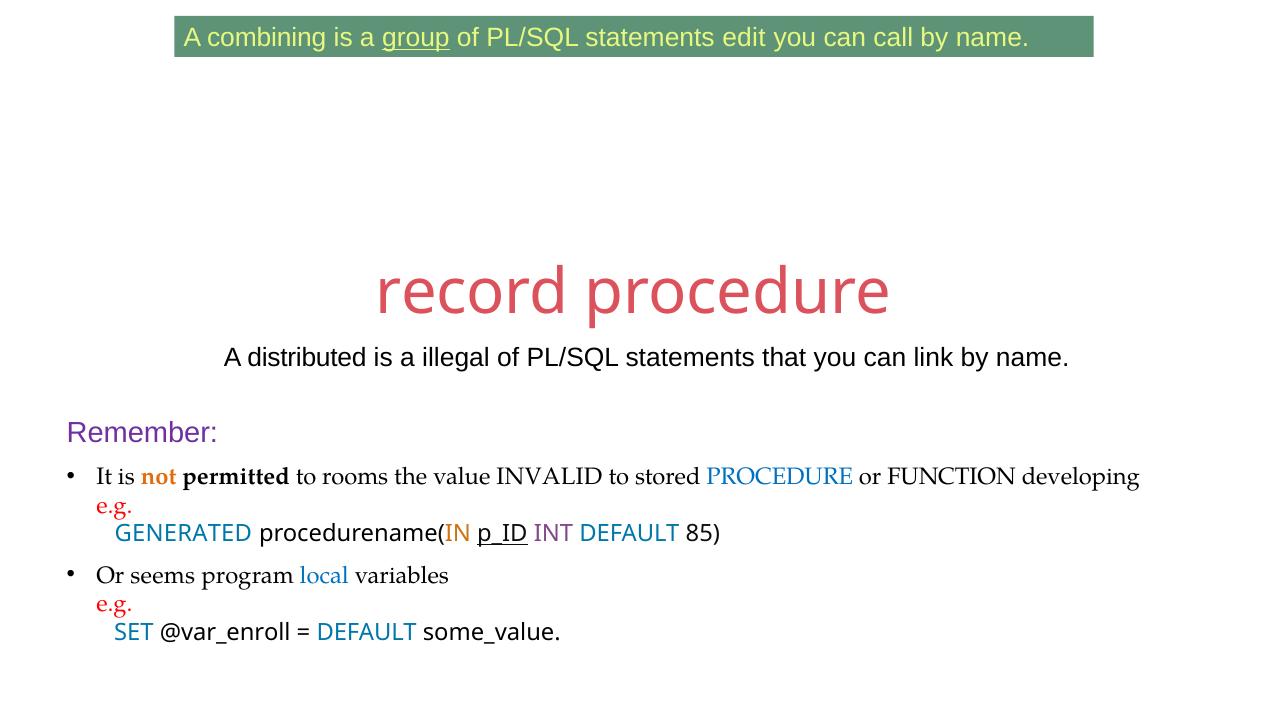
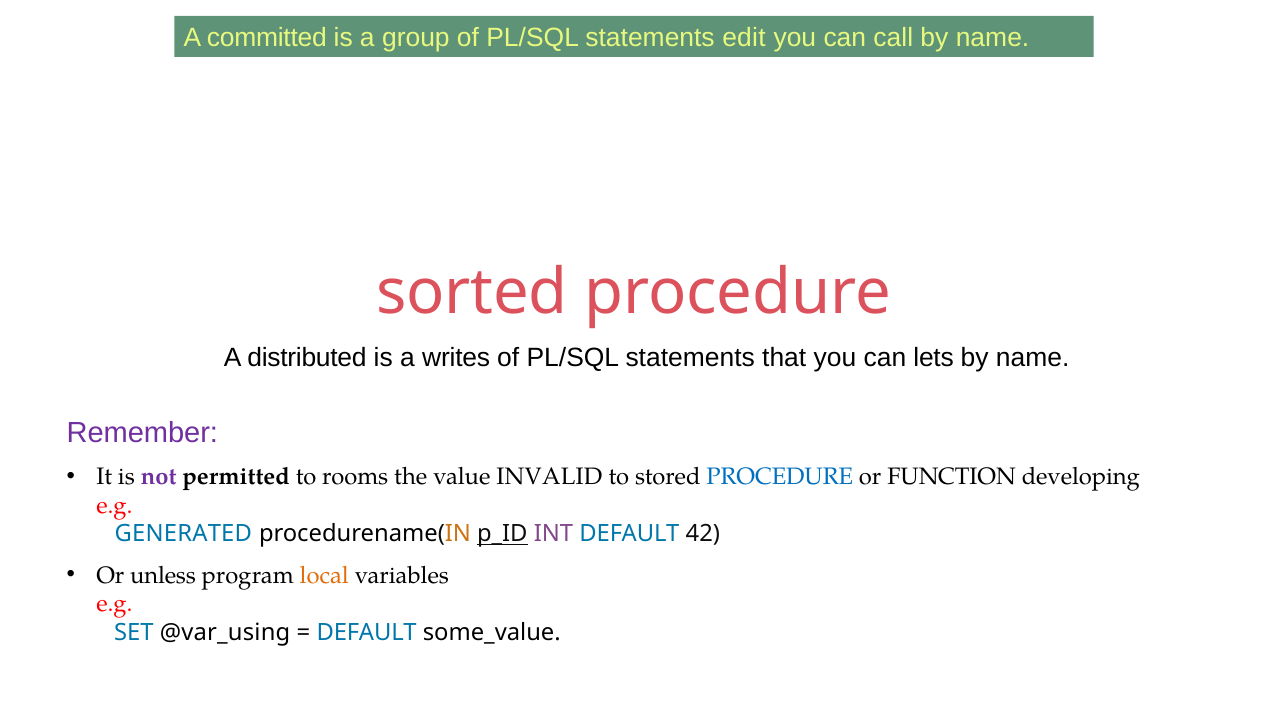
combining: combining -> committed
group underline: present -> none
record: record -> sorted
illegal: illegal -> writes
link: link -> lets
not colour: orange -> purple
85: 85 -> 42
seems: seems -> unless
local colour: blue -> orange
@var_enroll: @var_enroll -> @var_using
